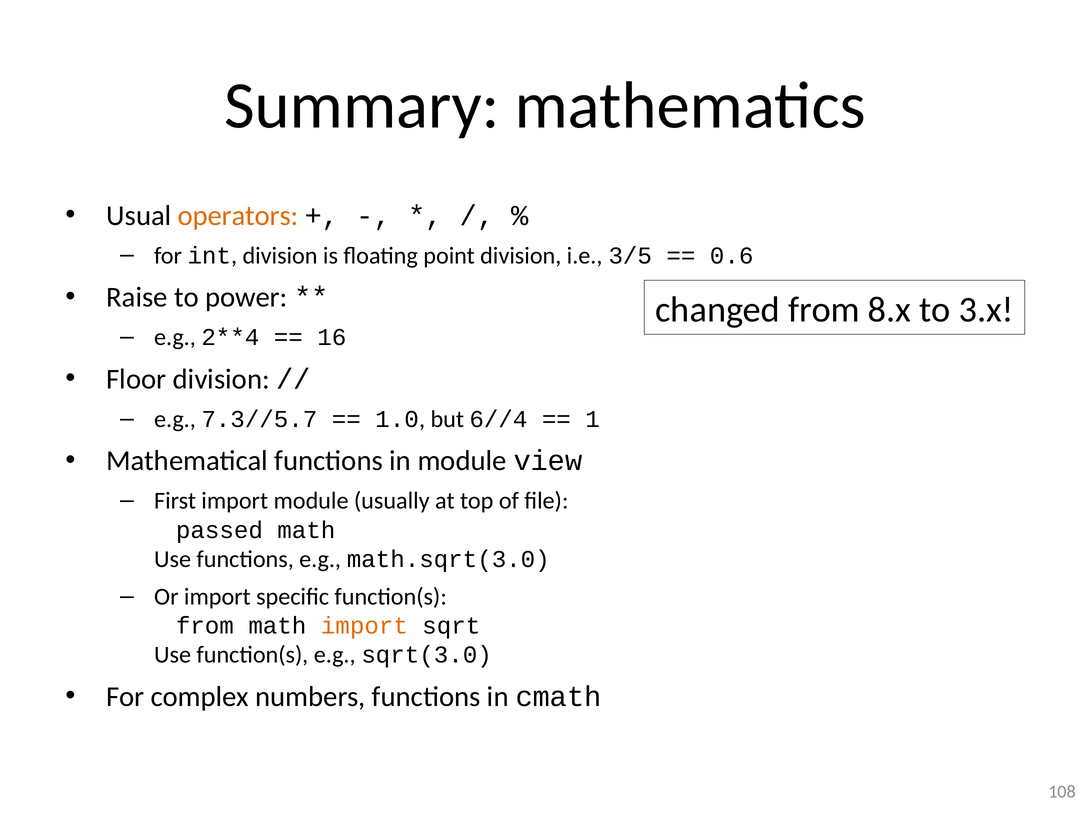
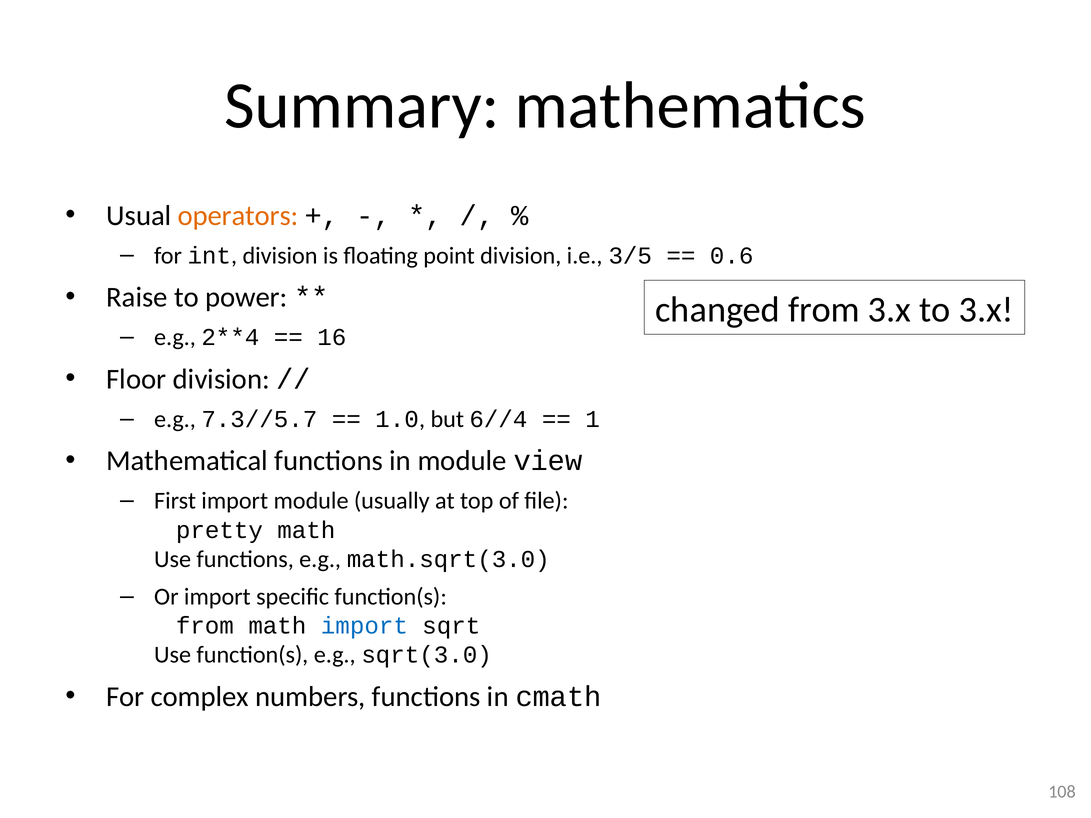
from 8.x: 8.x -> 3.x
passed: passed -> pretty
import at (364, 626) colour: orange -> blue
